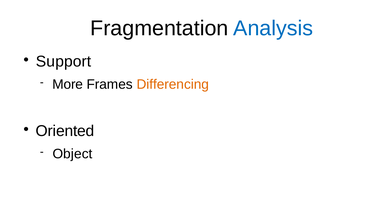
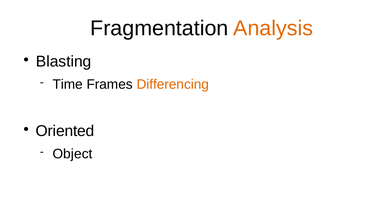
Analysis colour: blue -> orange
Support: Support -> Blasting
More: More -> Time
